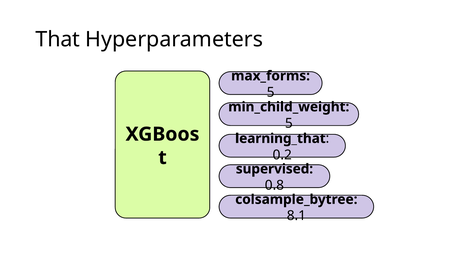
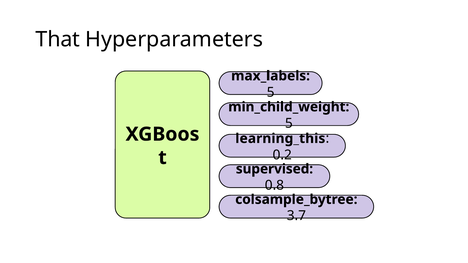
max_forms: max_forms -> max_labels
learning_that: learning_that -> learning_this
8.1: 8.1 -> 3.7
